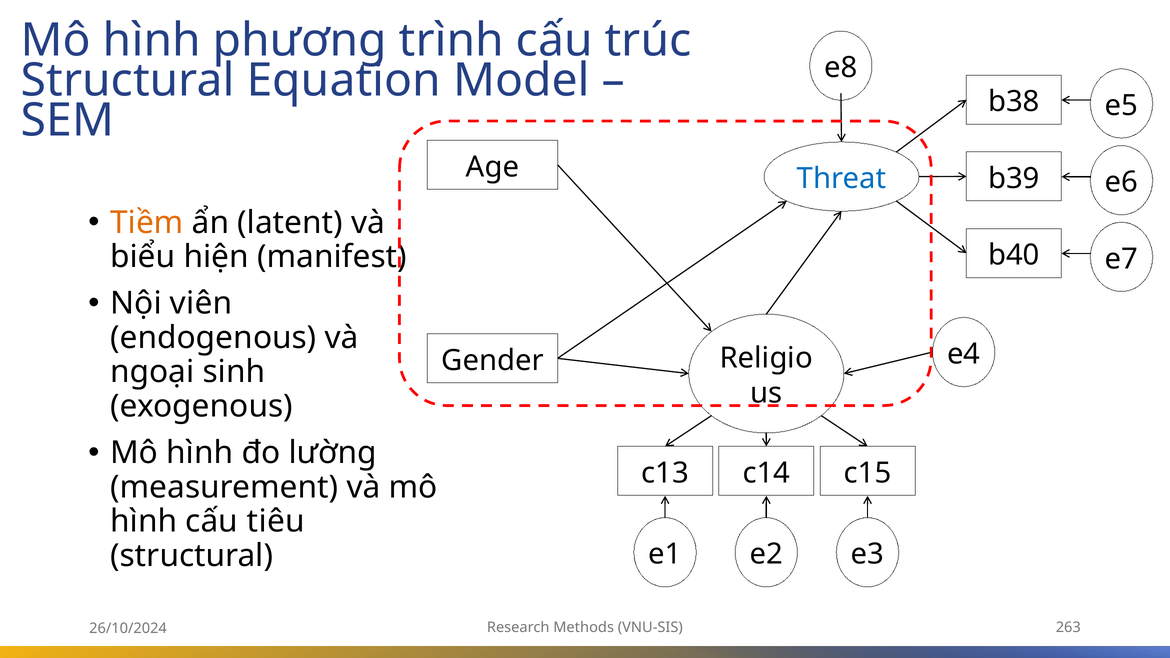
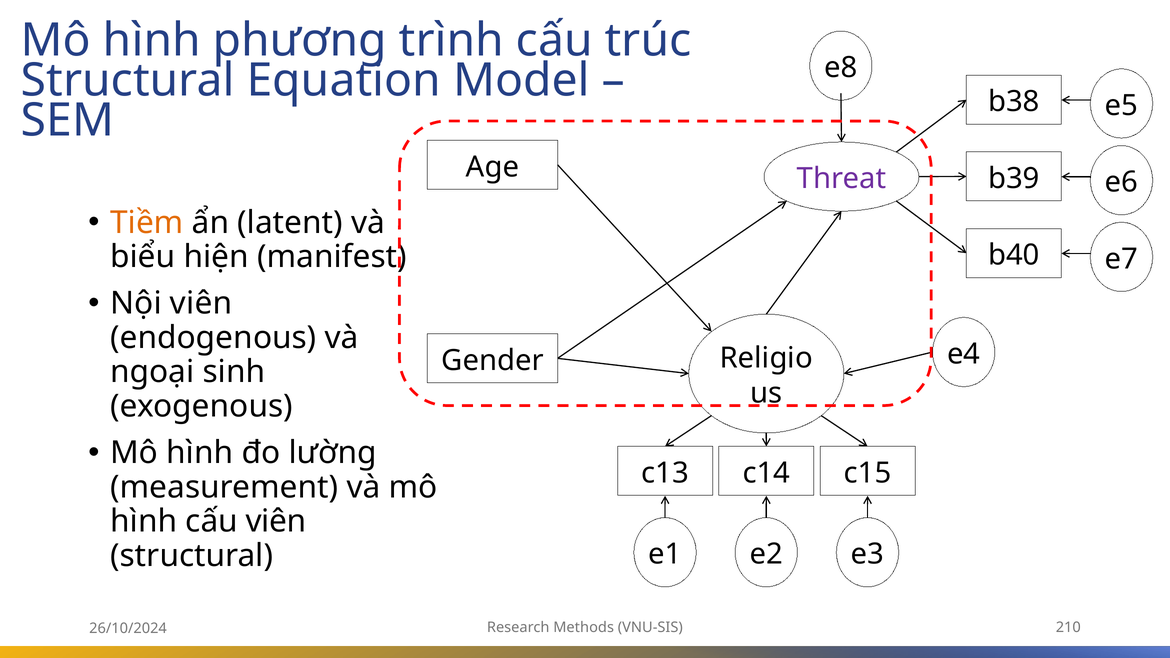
Threat colour: blue -> purple
cấu tiêu: tiêu -> viên
263: 263 -> 210
